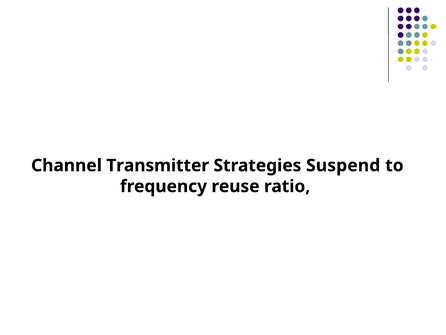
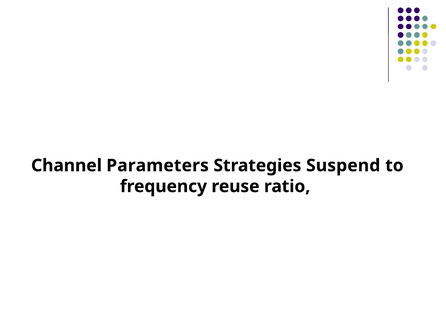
Transmitter: Transmitter -> Parameters
